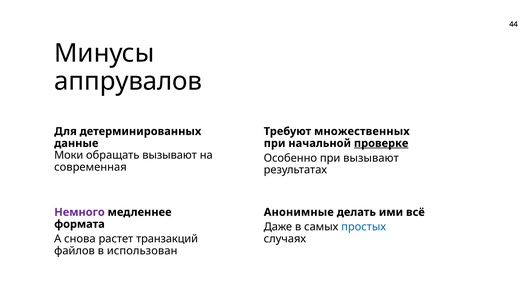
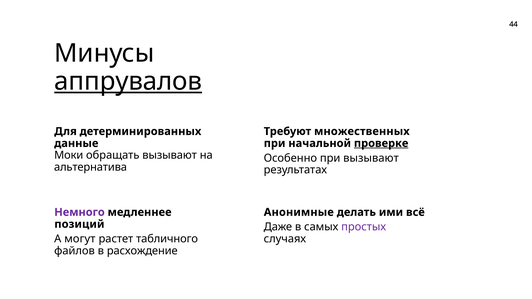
аппрувалов underline: none -> present
современная: современная -> альтернатива
формата: формата -> позиций
простых colour: blue -> purple
снова: снова -> могут
транзакций: транзакций -> табличного
использован: использован -> расхождение
